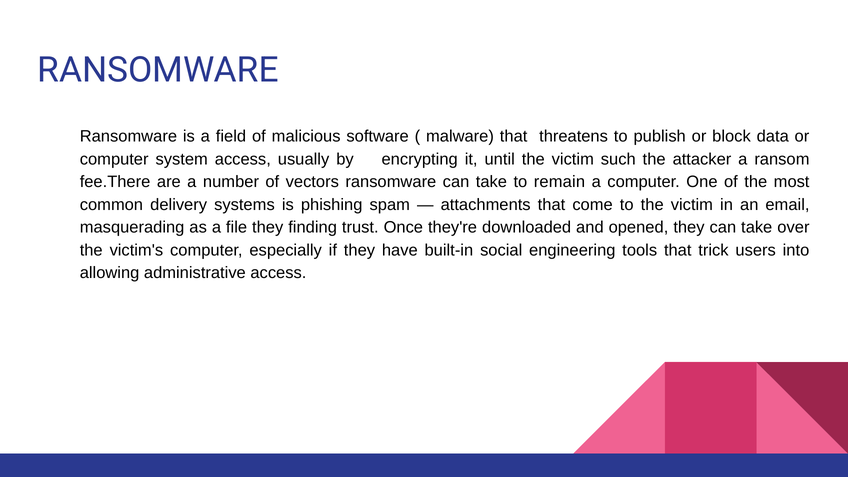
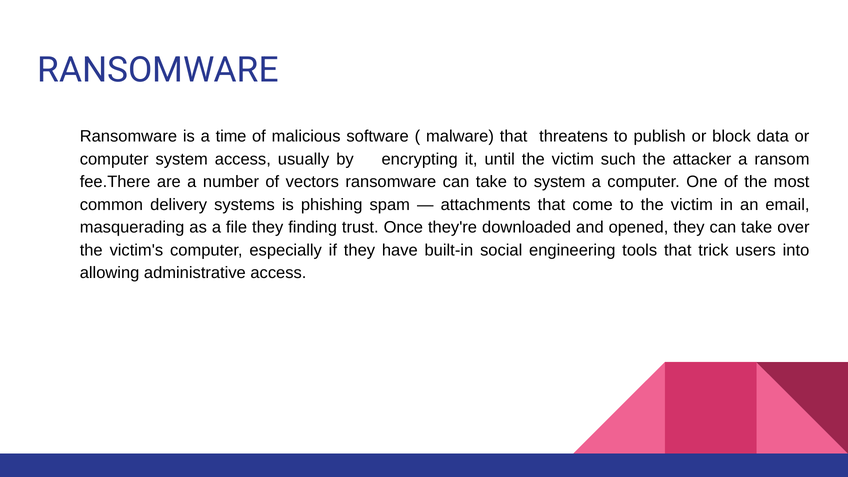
field: field -> time
to remain: remain -> system
